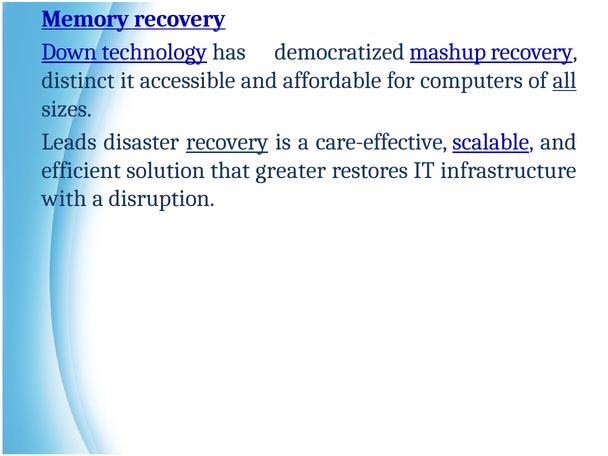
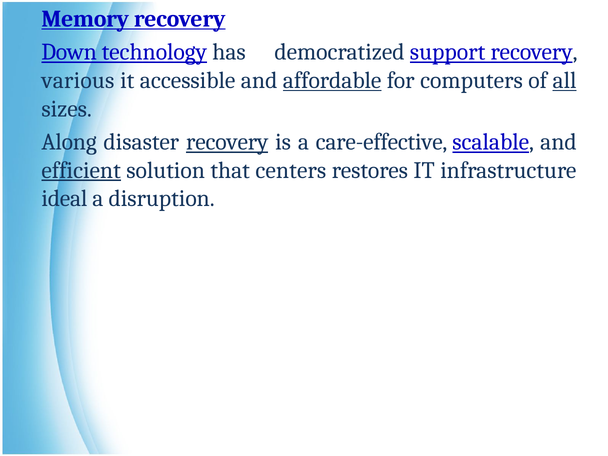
mashup: mashup -> support
distinct: distinct -> various
affordable underline: none -> present
Leads: Leads -> Along
efficient underline: none -> present
greater: greater -> centers
with: with -> ideal
